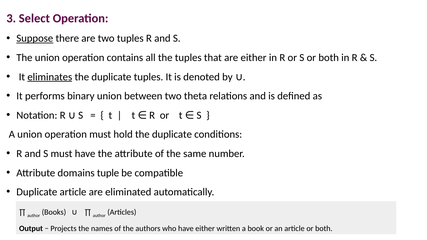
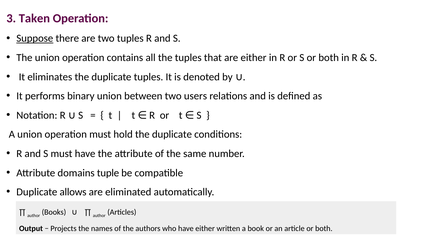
Select: Select -> Taken
eliminates underline: present -> none
theta: theta -> users
Duplicate article: article -> allows
